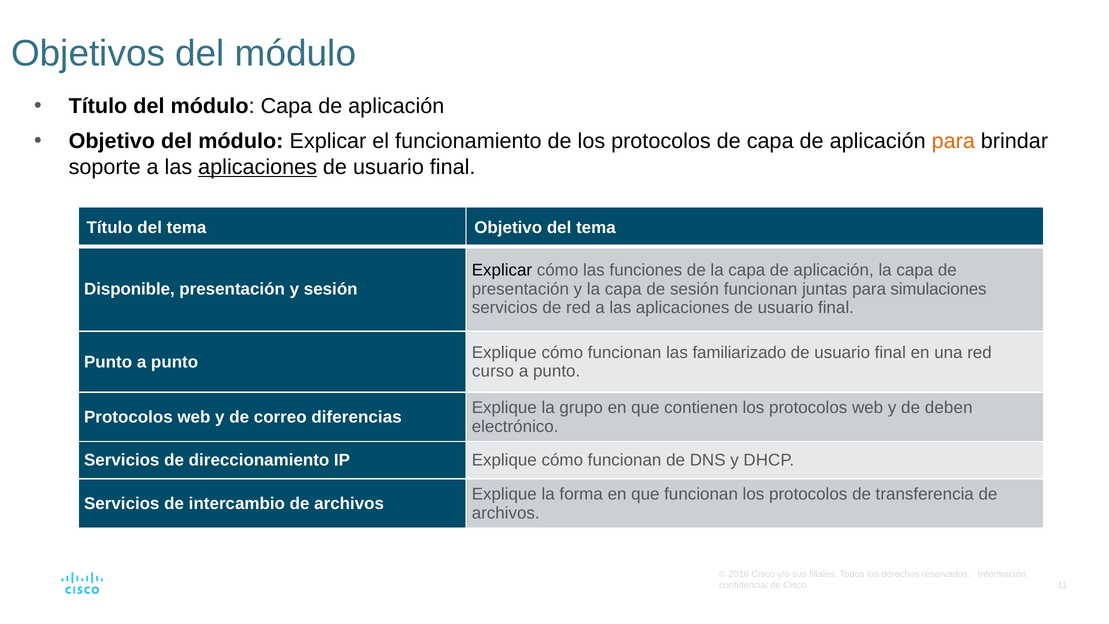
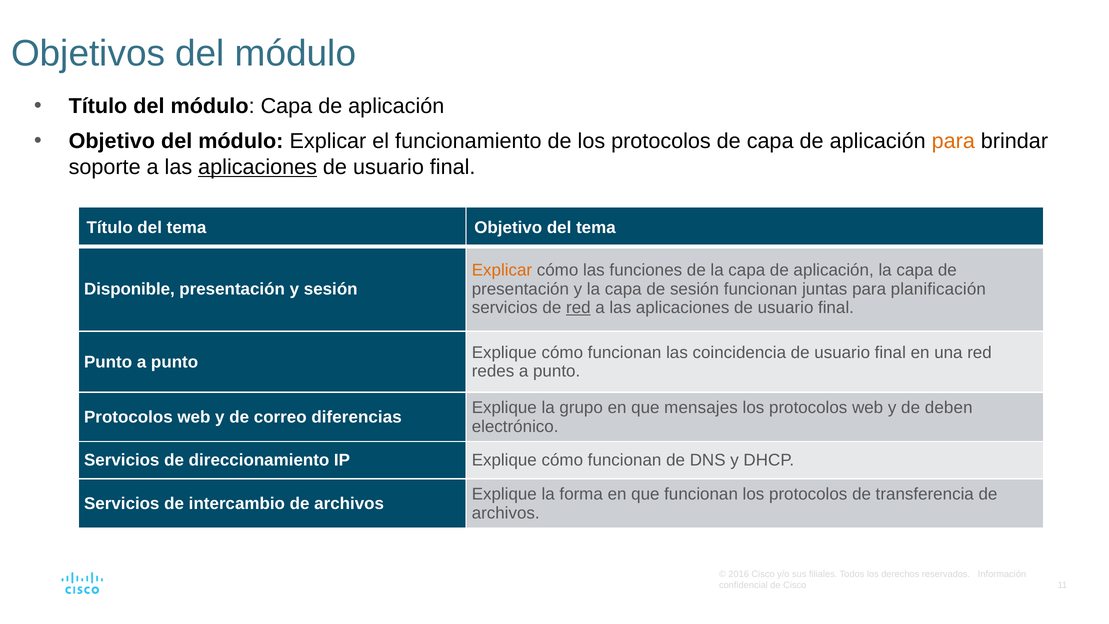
Explicar at (502, 270) colour: black -> orange
simulaciones: simulaciones -> planificación
red at (578, 308) underline: none -> present
familiarizado: familiarizado -> coincidencia
curso: curso -> redes
contienen: contienen -> mensajes
